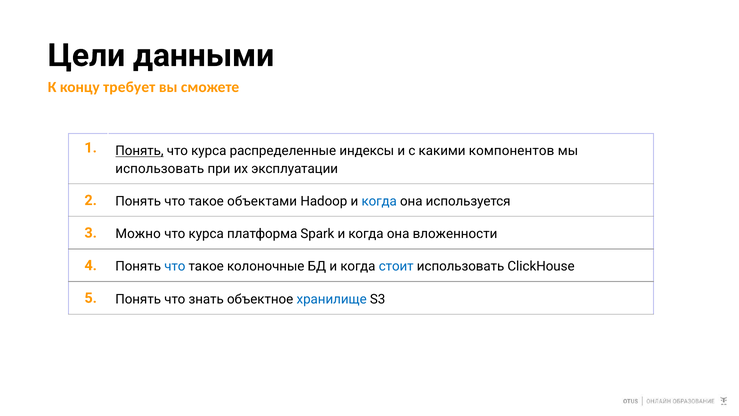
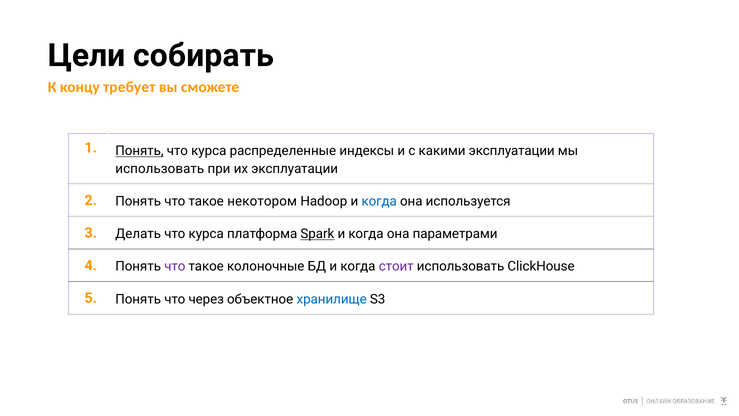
данными: данными -> собирать
какими компонентов: компонентов -> эксплуатации
объектами: объектами -> некотором
Можно: Можно -> Делать
Spark underline: none -> present
вложенности: вложенности -> параметрами
что at (175, 266) colour: blue -> purple
стоит colour: blue -> purple
знать: знать -> через
